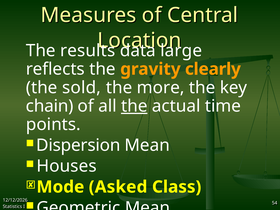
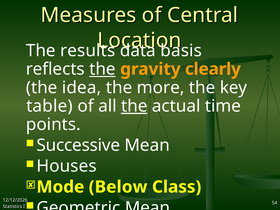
large: large -> basis
the at (102, 69) underline: none -> present
sold: sold -> idea
chain: chain -> table
Dispersion: Dispersion -> Successive
Asked: Asked -> Below
